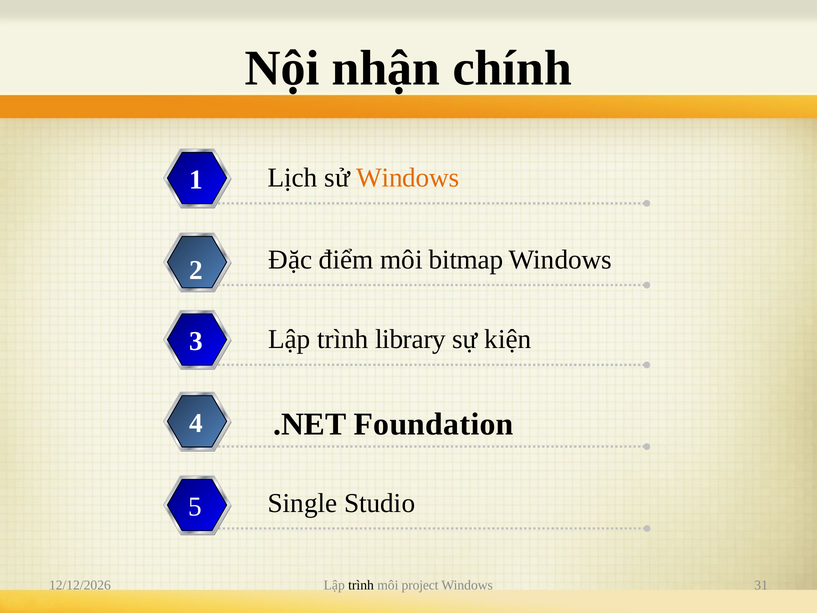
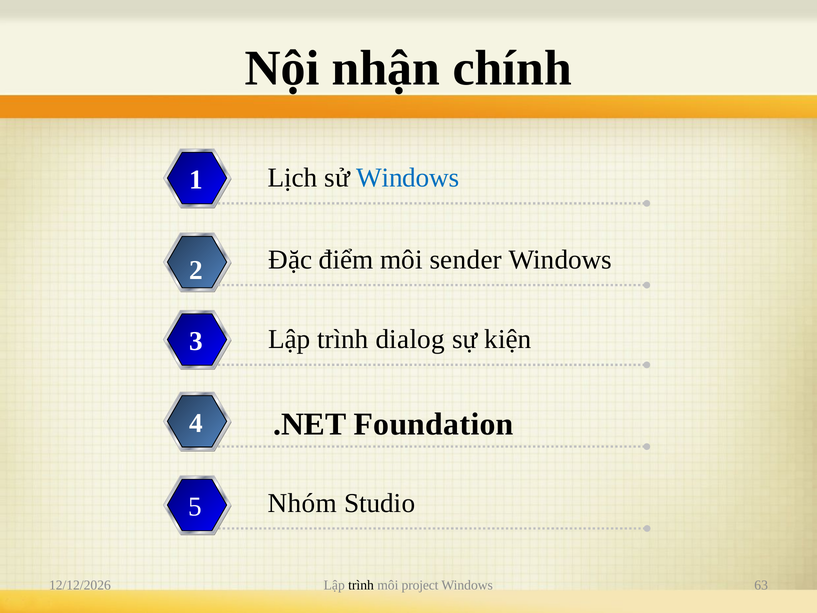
Windows at (408, 178) colour: orange -> blue
bitmap: bitmap -> sender
library: library -> dialog
Single: Single -> Nhóm
31: 31 -> 63
